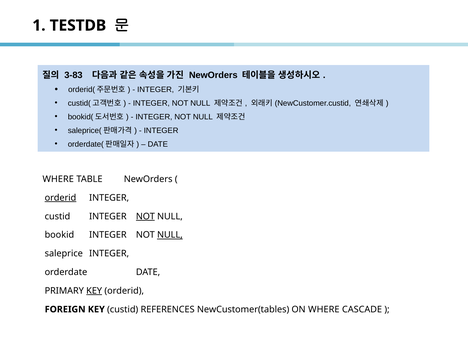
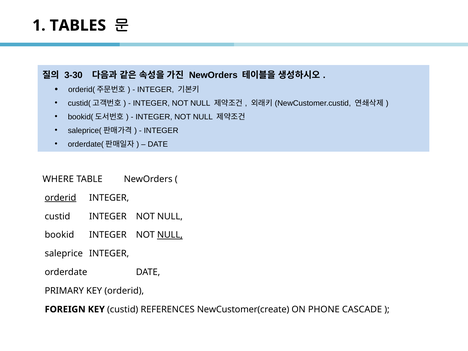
TESTDB: TESTDB -> TABLES
3-83: 3-83 -> 3-30
NOT at (145, 216) underline: present -> none
KEY at (94, 291) underline: present -> none
NewCustomer(tables: NewCustomer(tables -> NewCustomer(create
ON WHERE: WHERE -> PHONE
